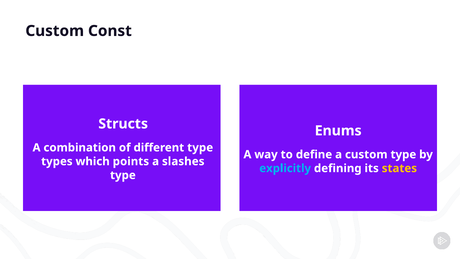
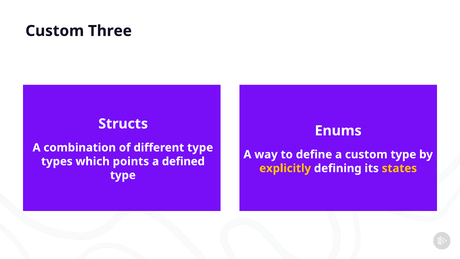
Const: Const -> Three
slashes: slashes -> defined
explicitly colour: light blue -> yellow
